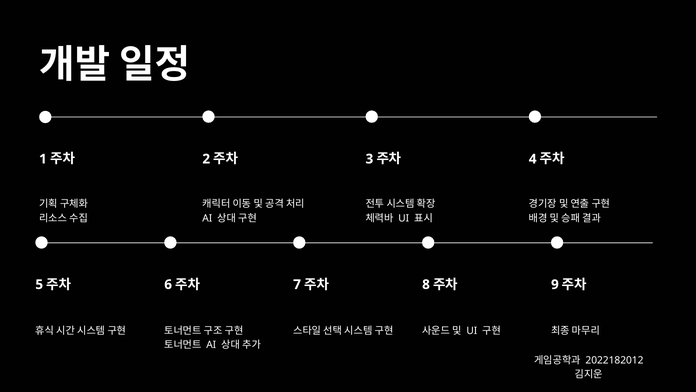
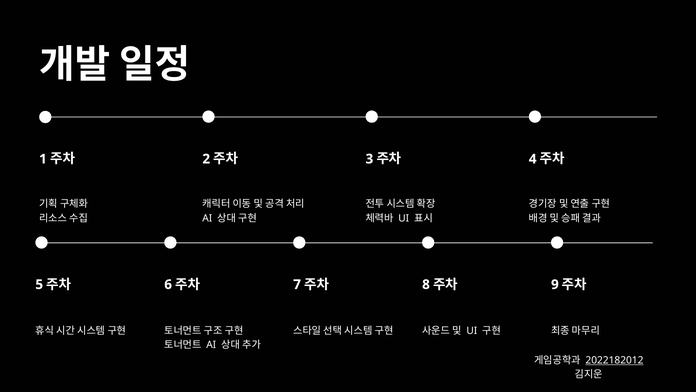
2022182012 underline: none -> present
